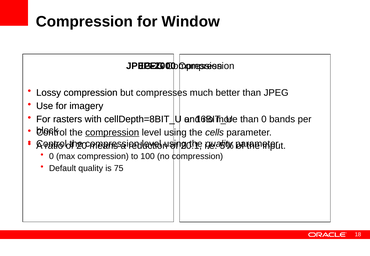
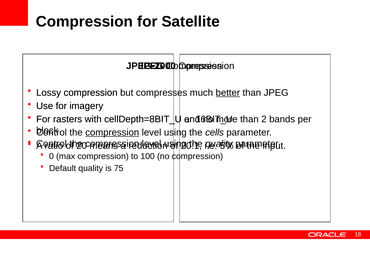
Window: Window -> Satellite
better underline: none -> present
than 0: 0 -> 2
